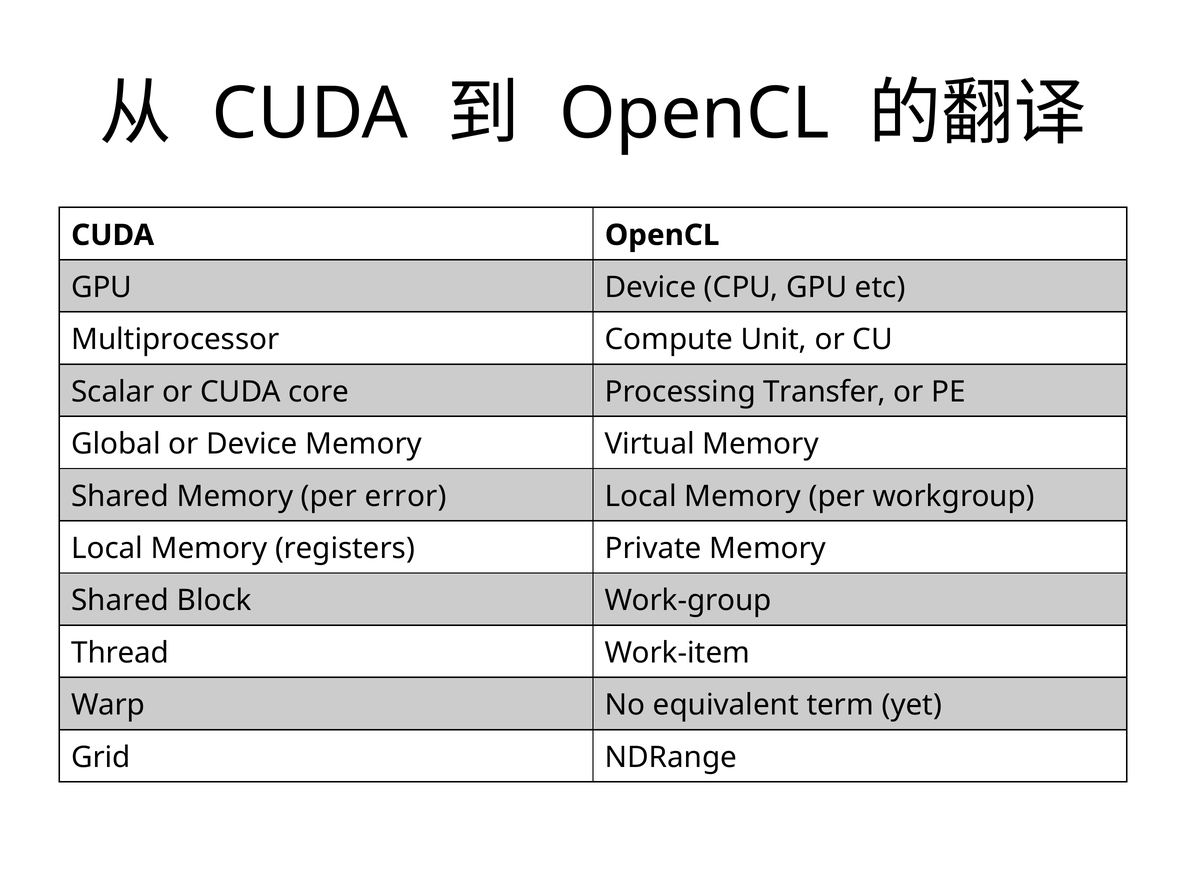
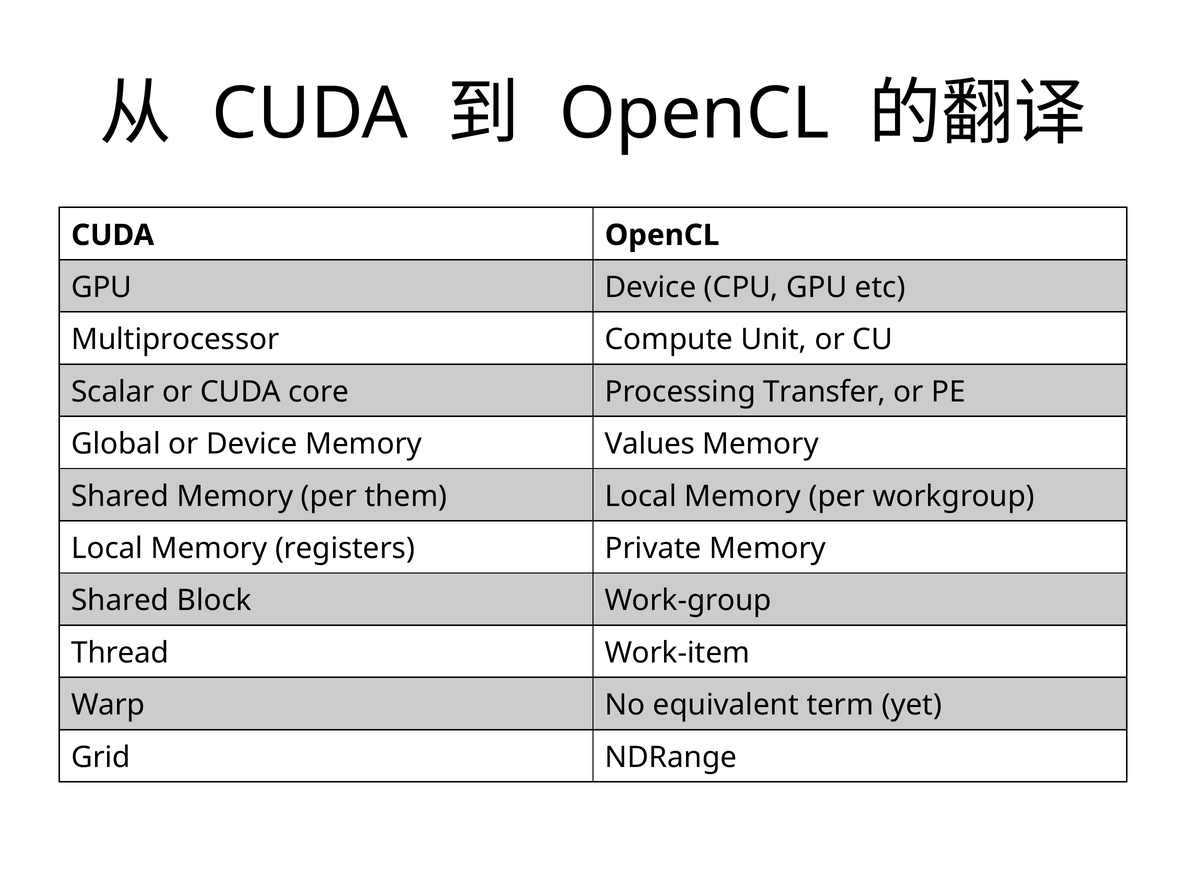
Virtual: Virtual -> Values
error: error -> them
